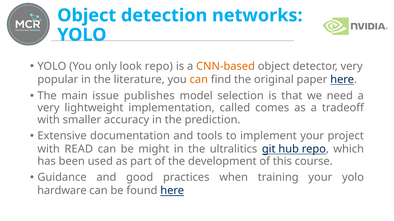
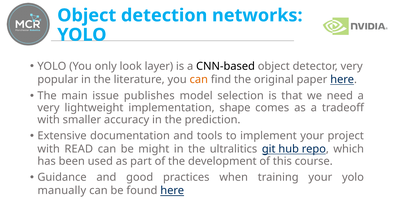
look repo: repo -> layer
CNN-based colour: orange -> black
called: called -> shape
hardware: hardware -> manually
